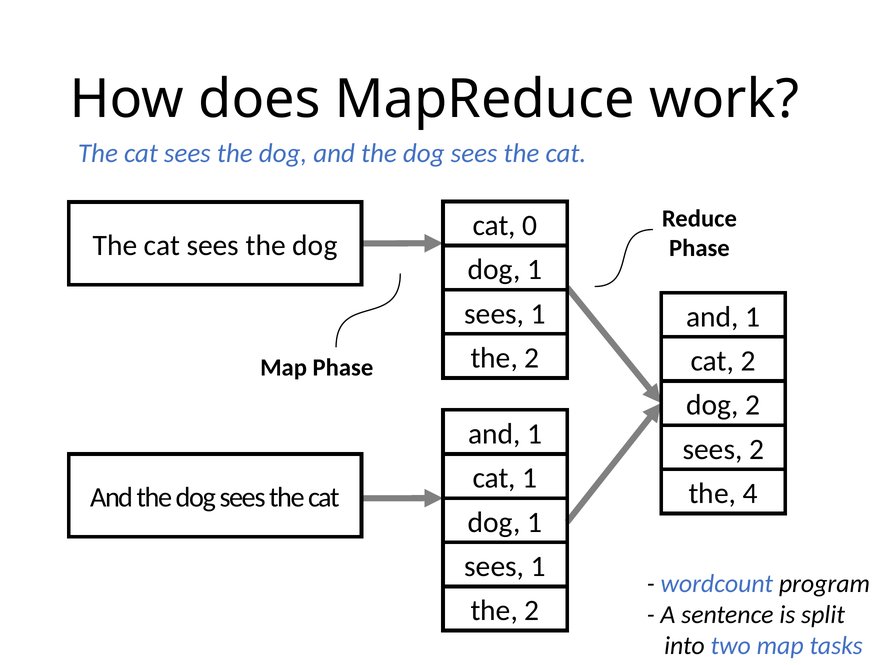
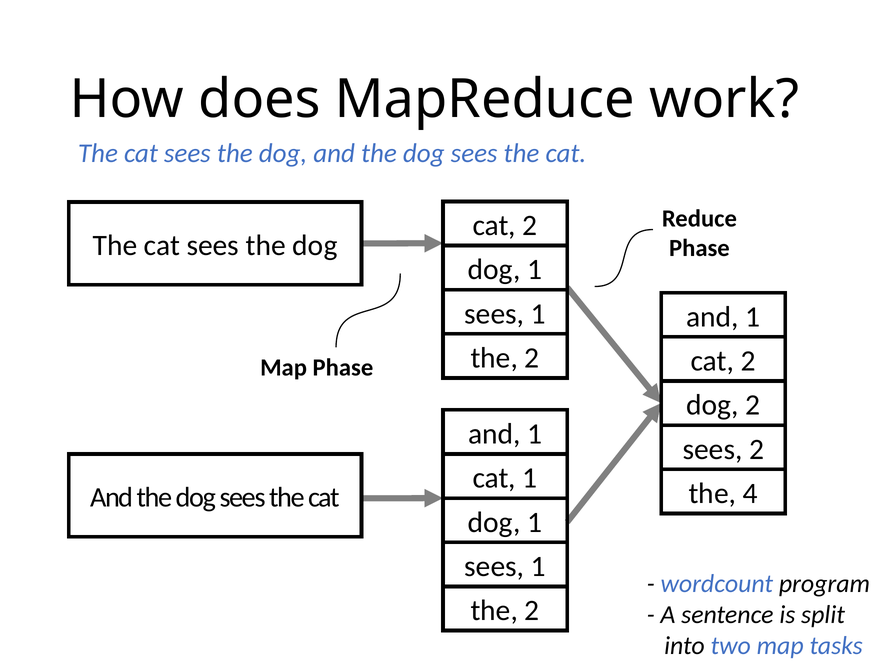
0 at (530, 225): 0 -> 2
